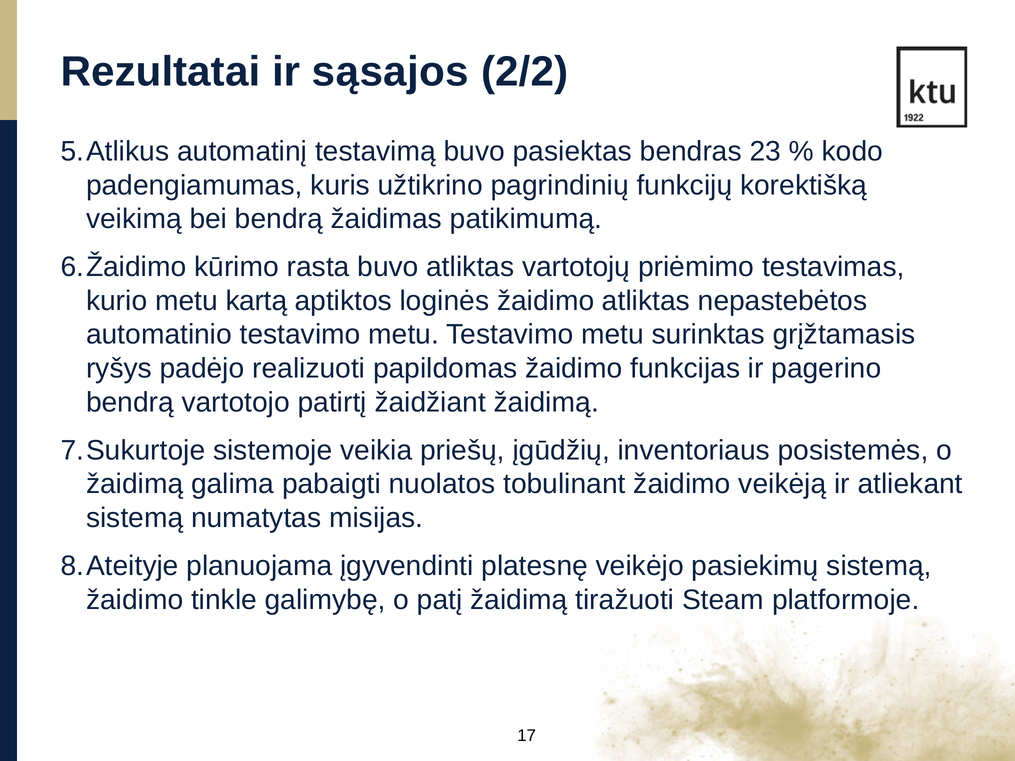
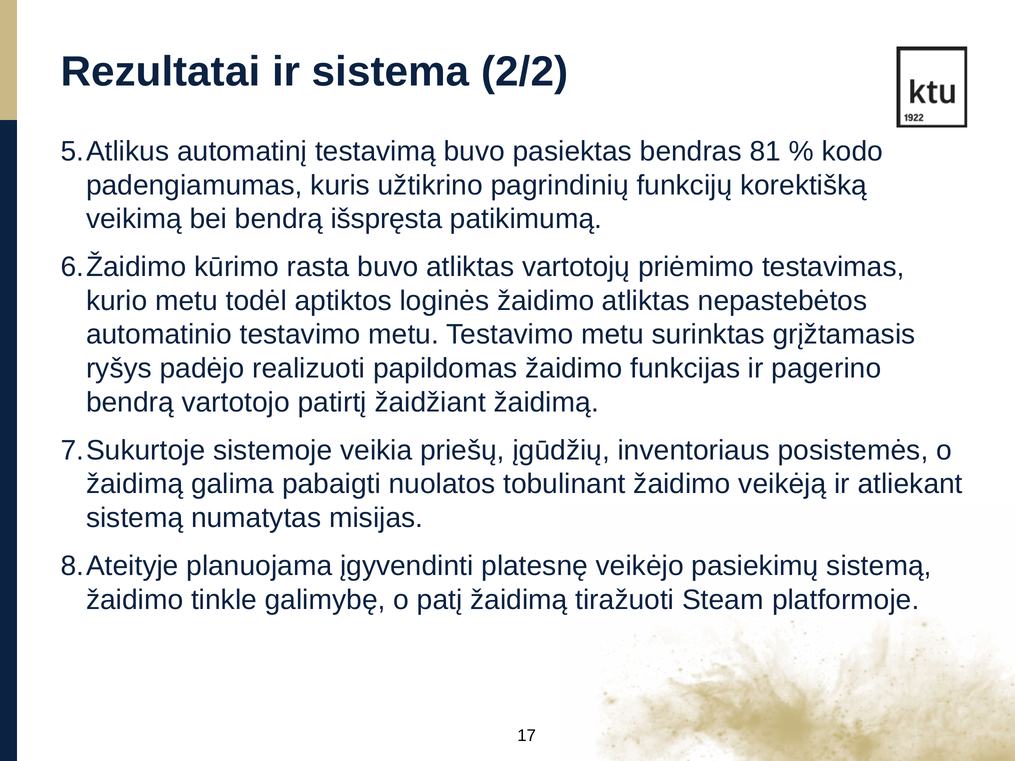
sąsajos: sąsajos -> sistema
23: 23 -> 81
žaidimas: žaidimas -> išspręsta
kartą: kartą -> todėl
